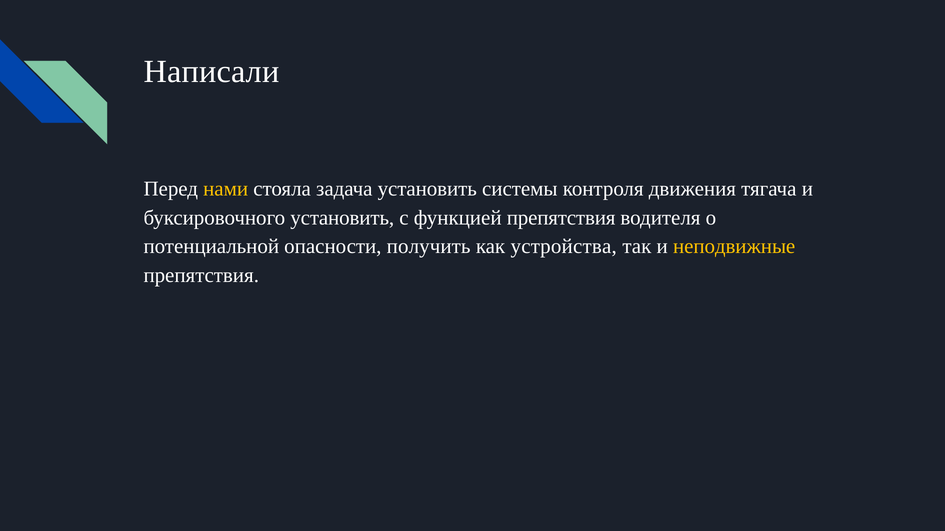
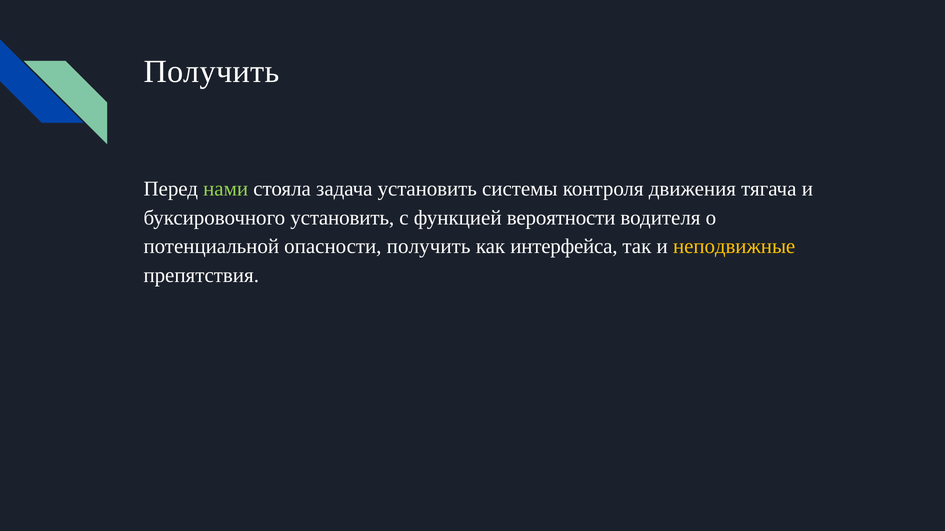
Написали at (211, 72): Написали -> Получить
нами colour: yellow -> light green
функцией препятствия: препятствия -> вероятности
устройства: устройства -> интерфейса
